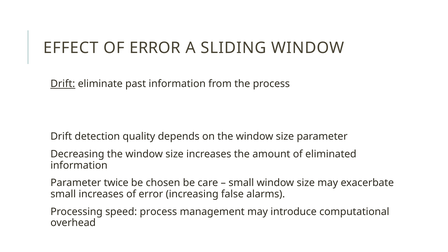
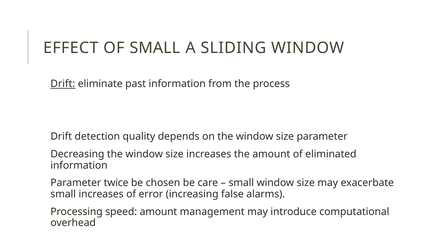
EFFECT OF ERROR: ERROR -> SMALL
speed process: process -> amount
